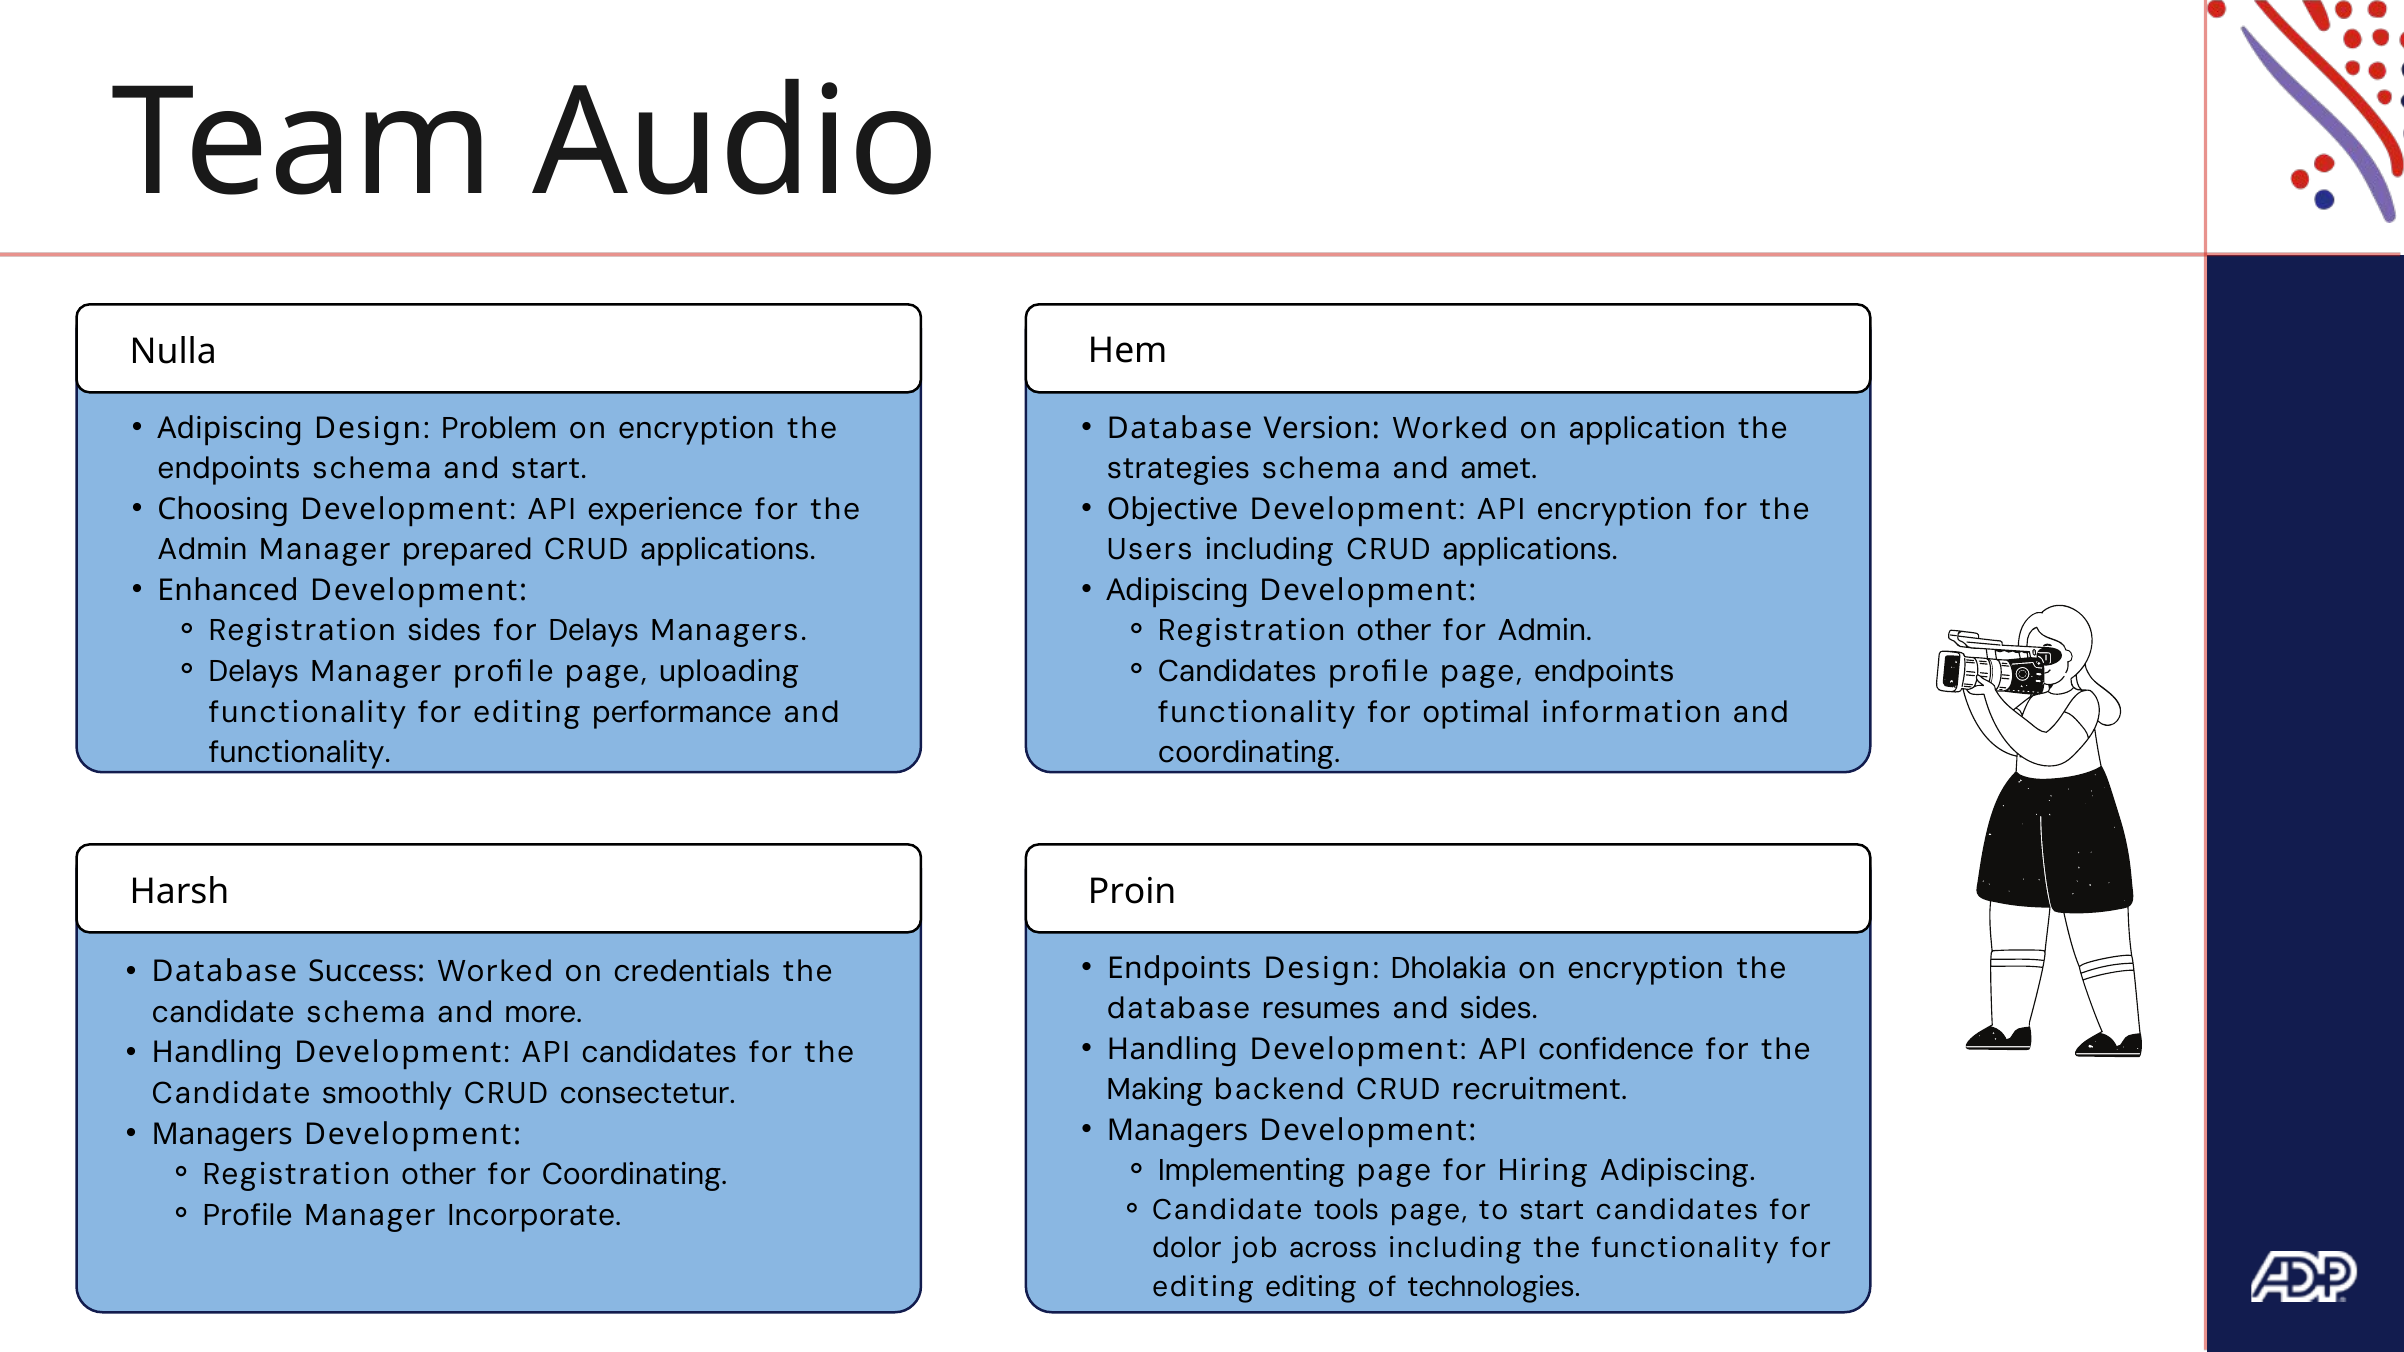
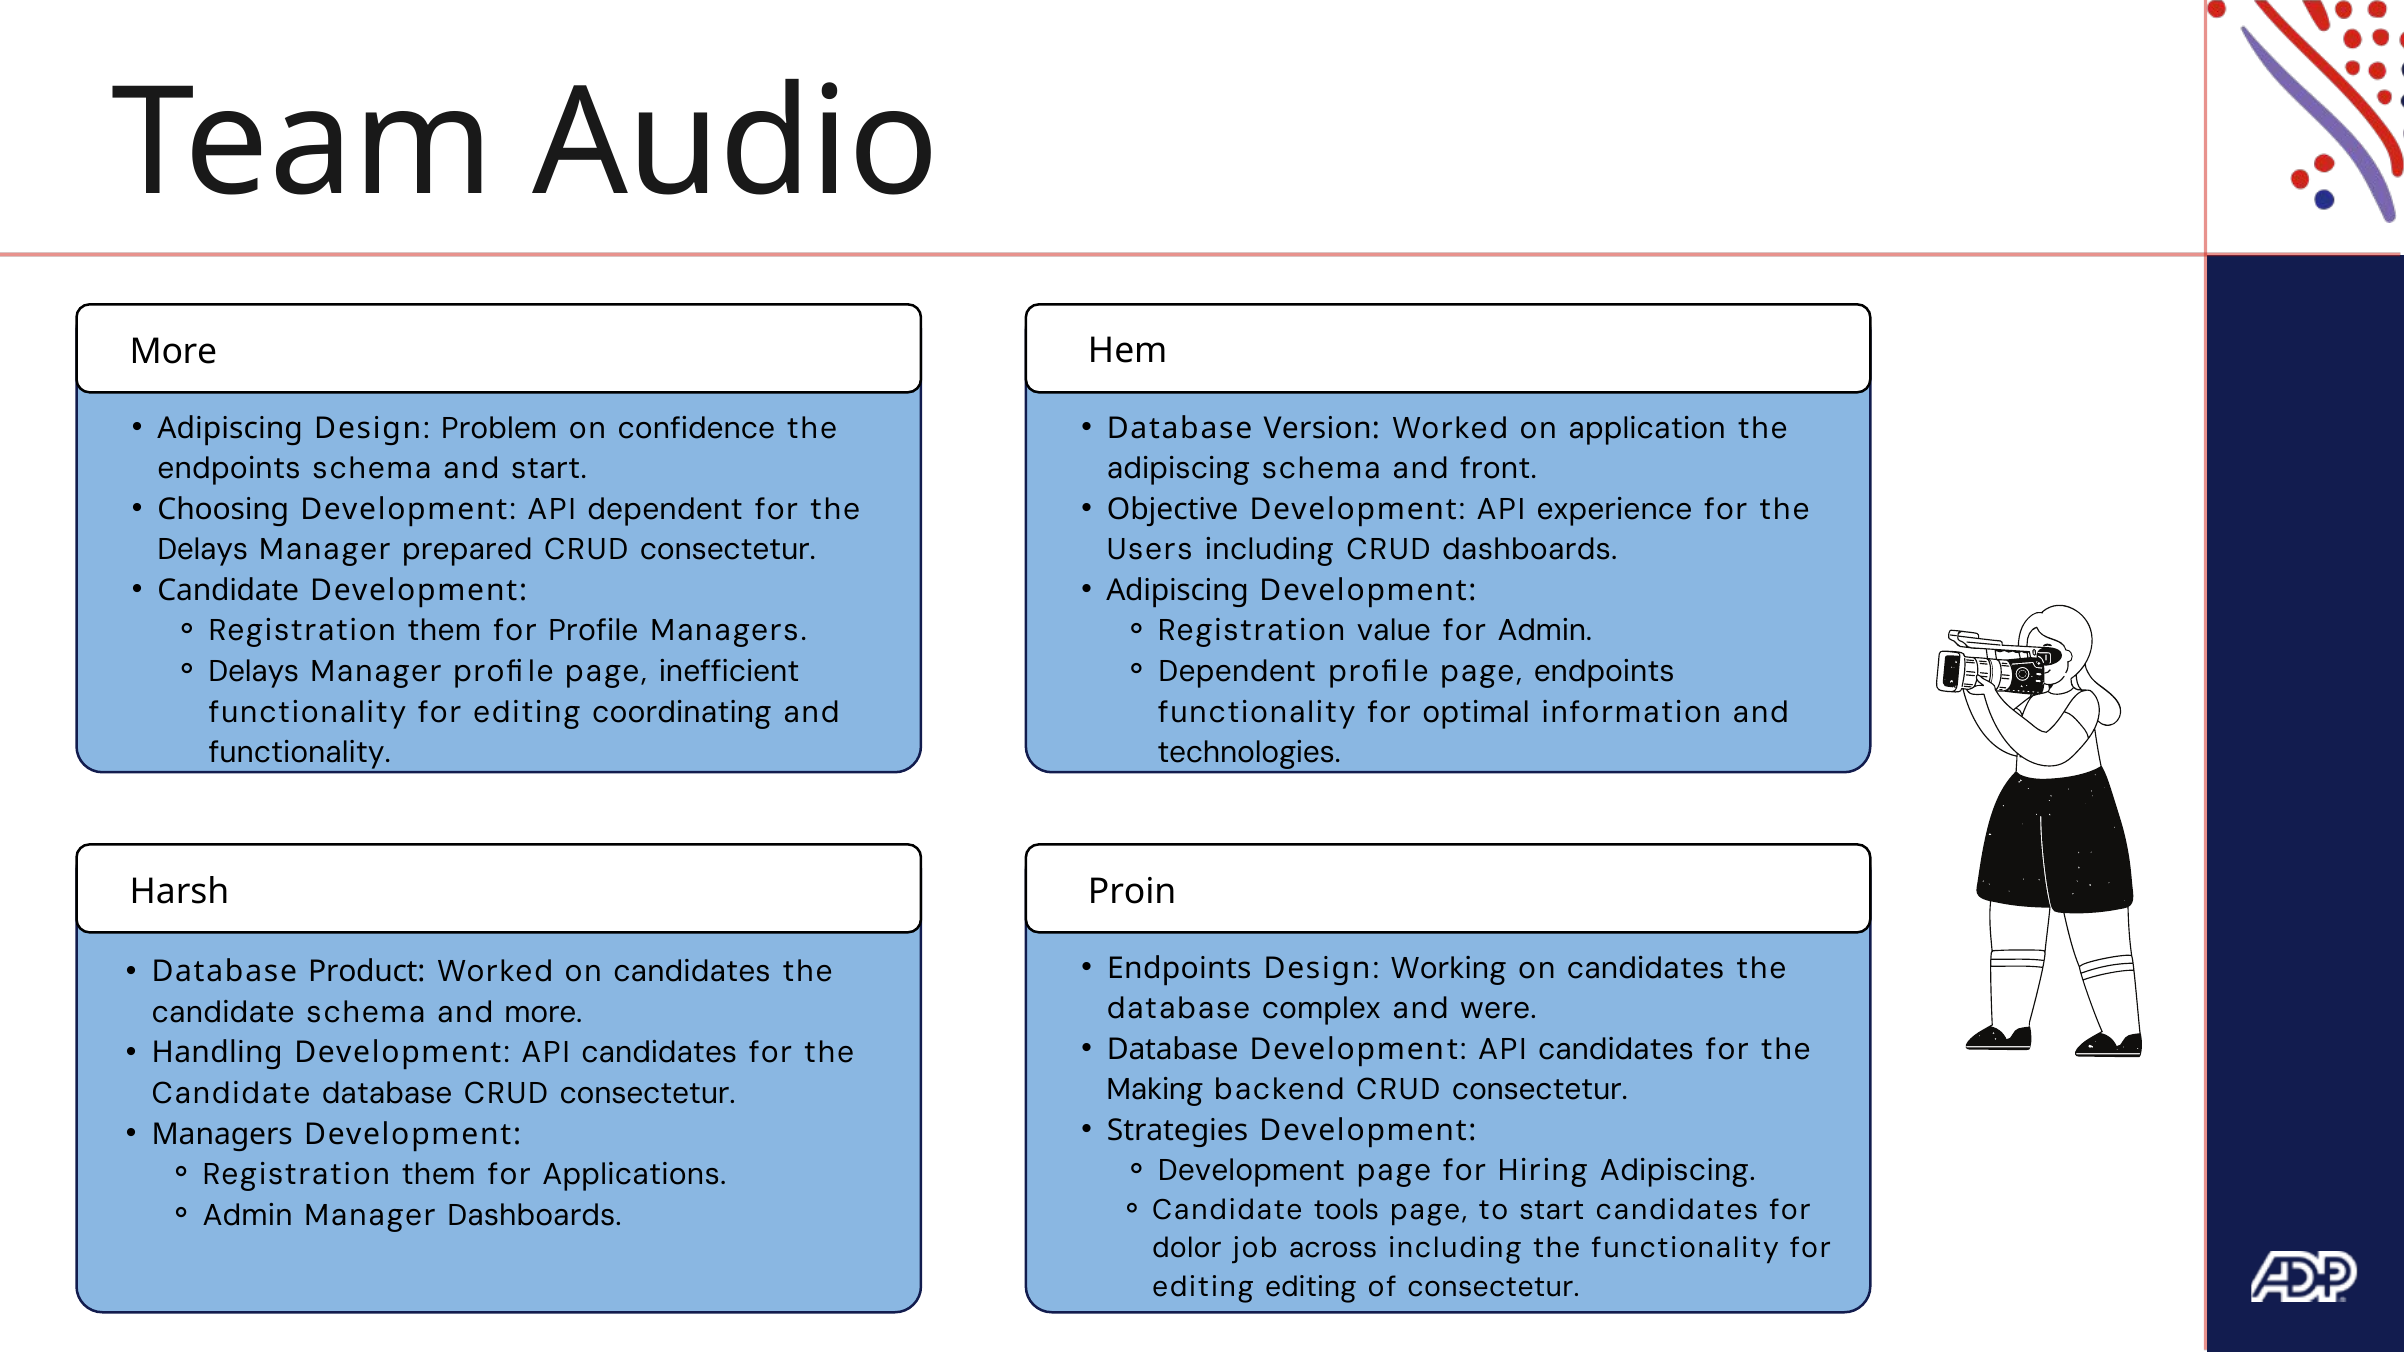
Nulla at (173, 352): Nulla -> More
encryption at (696, 428): encryption -> confidence
strategies at (1178, 469): strategies -> adipiscing
amet: amet -> front
API experience: experience -> dependent
API encryption: encryption -> experience
Admin at (203, 550): Admin -> Delays
applications at (728, 550): applications -> consectetur
applications at (1530, 550): applications -> dashboards
Enhanced at (228, 591): Enhanced -> Candidate
sides at (445, 631): sides -> them
for Delays: Delays -> Profile
other at (1394, 631): other -> value
uploading: uploading -> inefficient
Candidates at (1237, 672): Candidates -> Dependent
performance: performance -> coordinating
coordinating at (1249, 753): coordinating -> technologies
Dholakia: Dholakia -> Working
encryption at (1646, 968): encryption -> candidates
Success: Success -> Product
Worked on credentials: credentials -> candidates
resumes: resumes -> complex
and sides: sides -> were
Handling at (1172, 1049): Handling -> Database
confidence at (1616, 1049): confidence -> candidates
backend CRUD recruitment: recruitment -> consectetur
Candidate smoothly: smoothly -> database
Managers at (1177, 1131): Managers -> Strategies
Implementing at (1252, 1171): Implementing -> Development
other at (439, 1175): other -> them
for Coordinating: Coordinating -> Applications
Profile at (248, 1215): Profile -> Admin
Manager Incorporate: Incorporate -> Dashboards
of technologies: technologies -> consectetur
